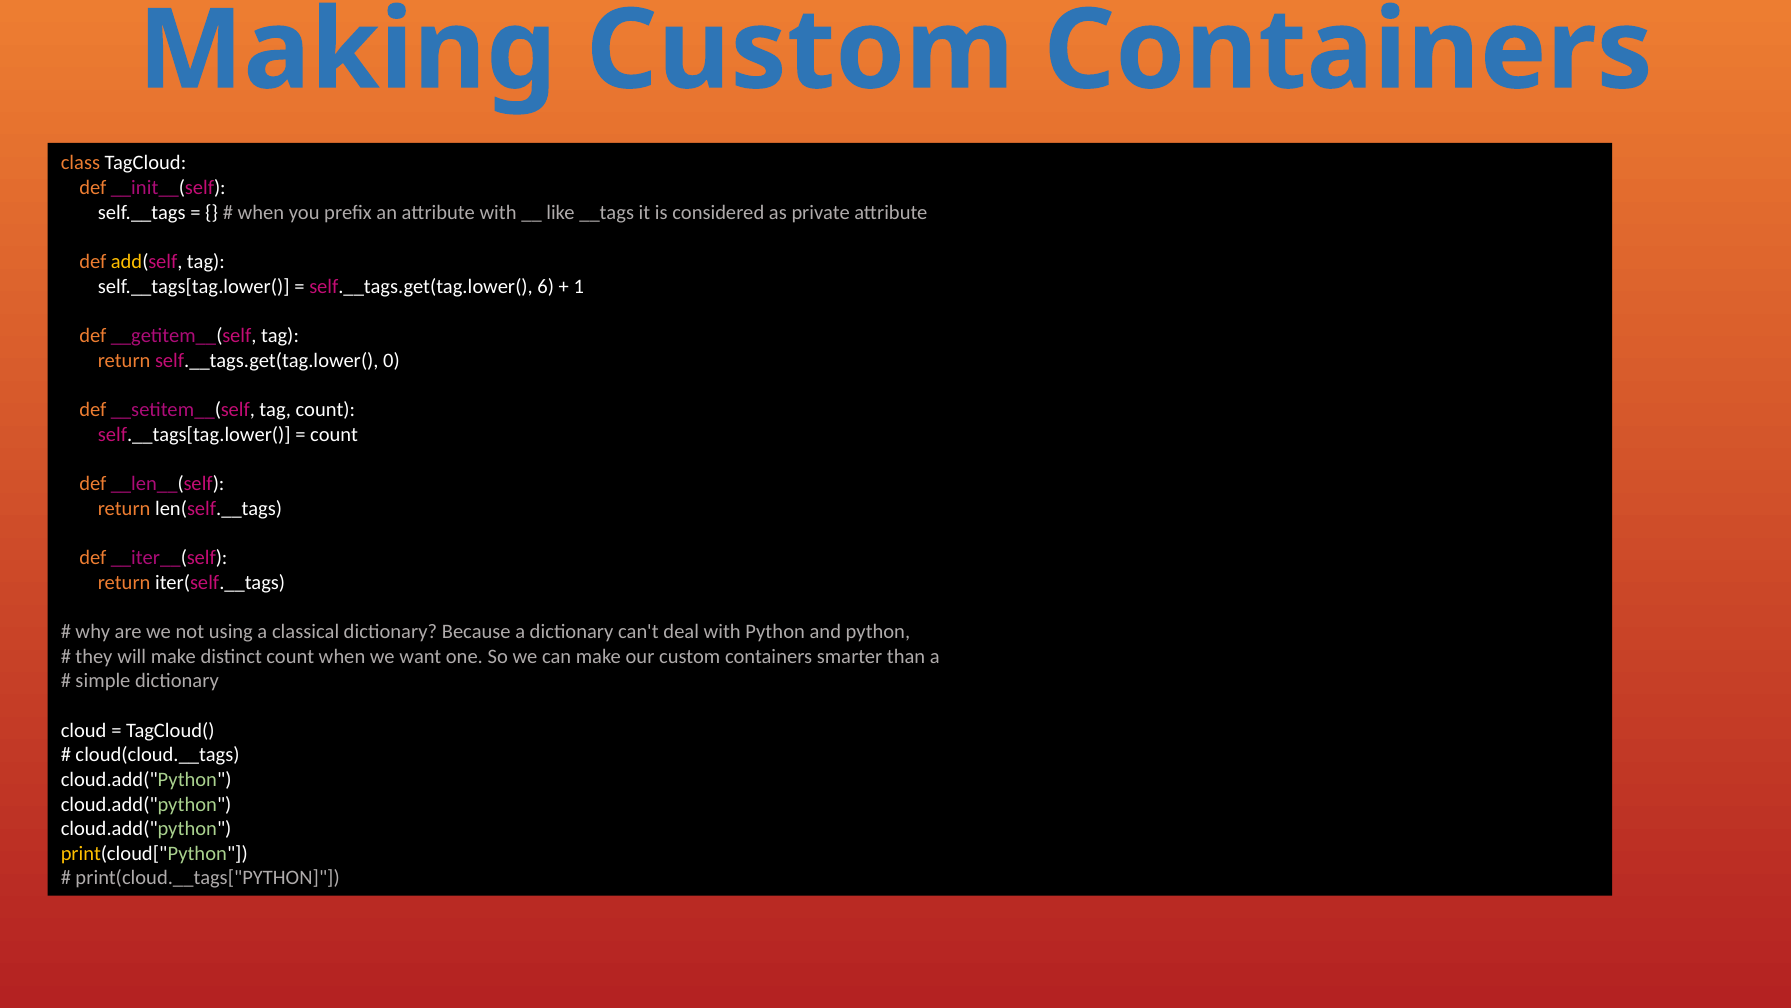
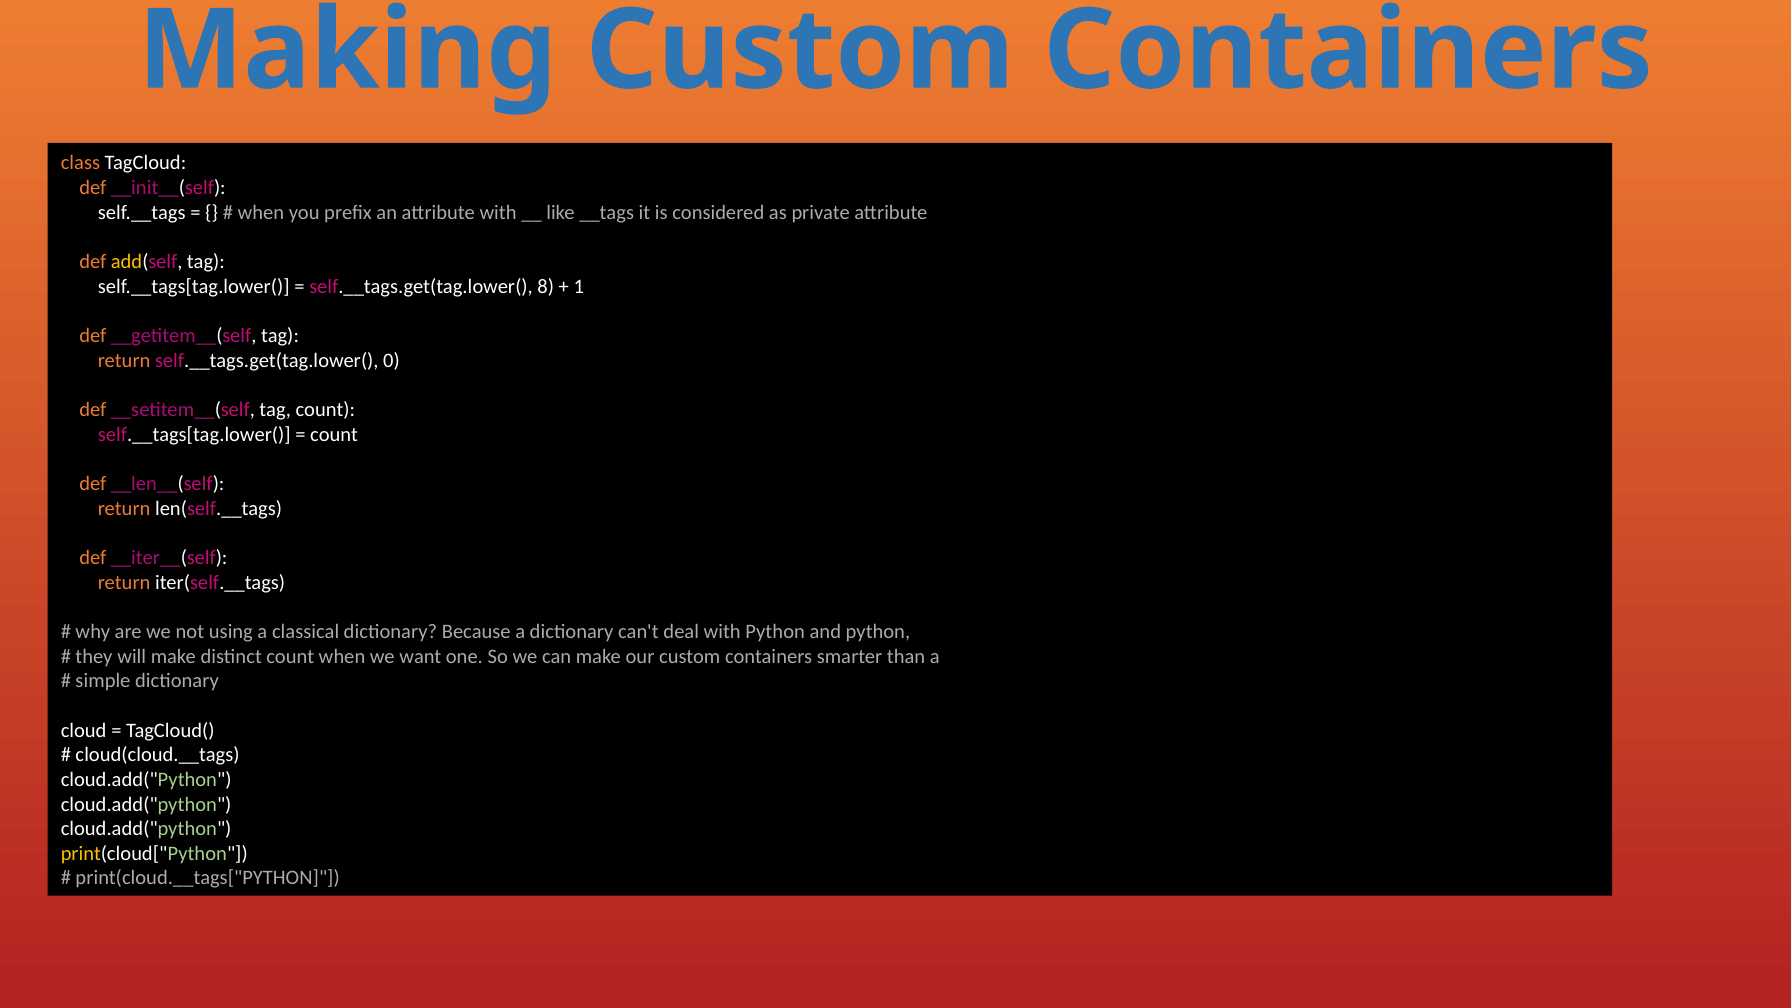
6: 6 -> 8
